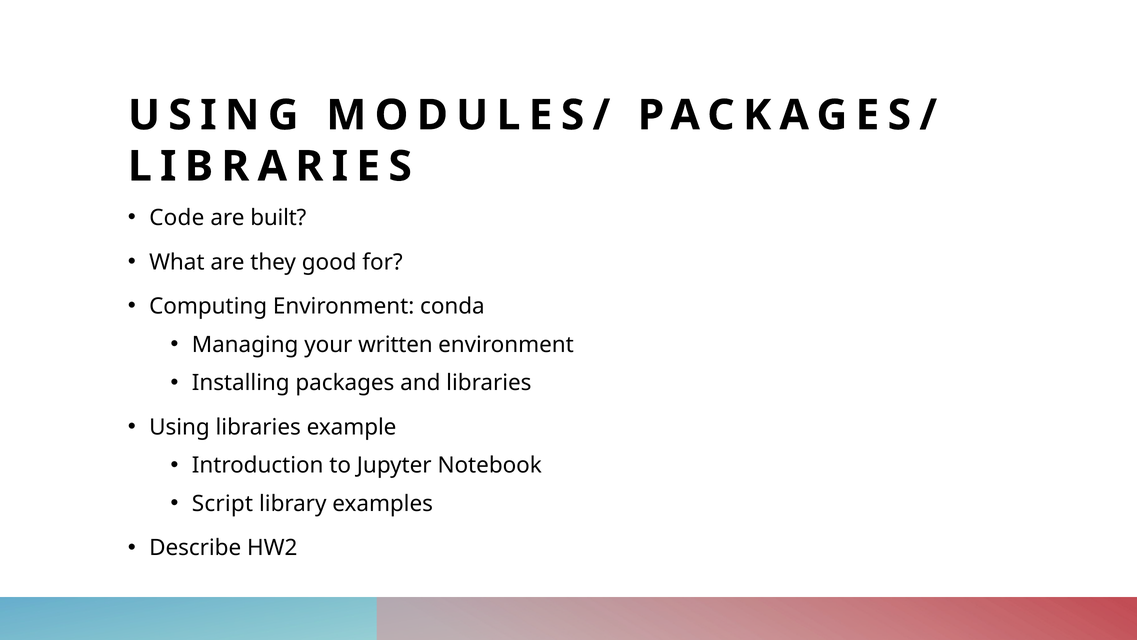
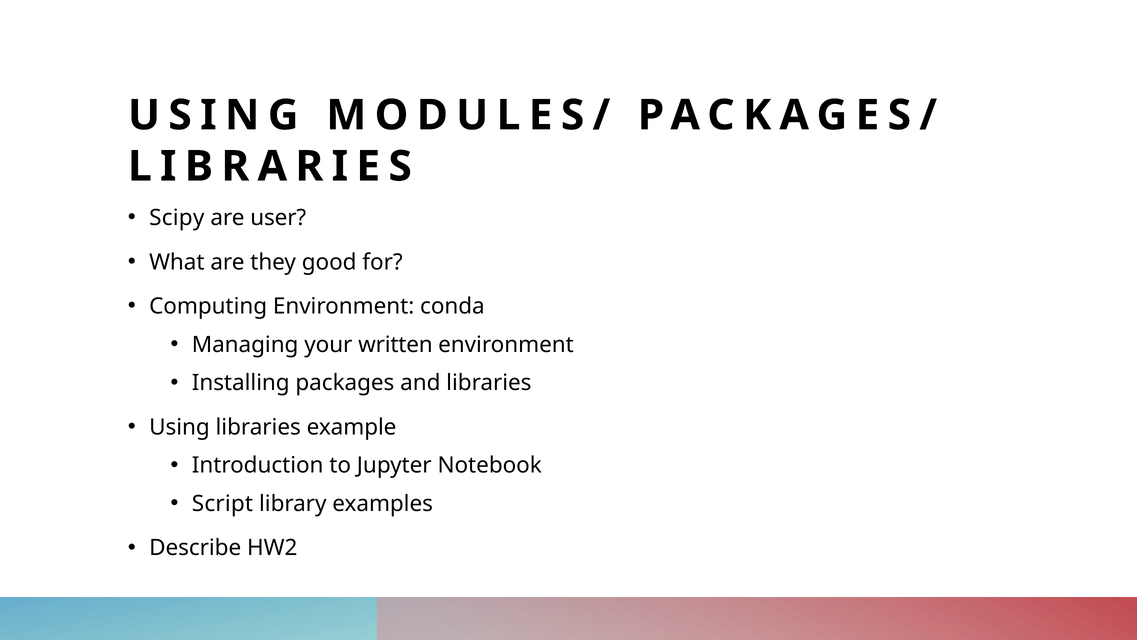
Code: Code -> Scipy
built: built -> user
